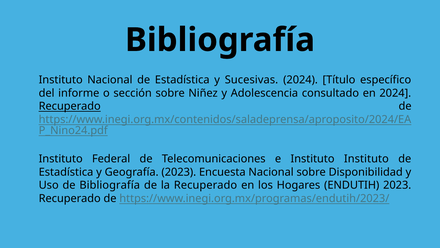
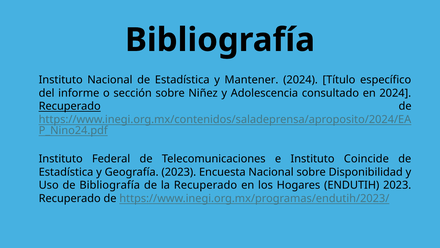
Sucesivas: Sucesivas -> Mantener
Instituto Instituto: Instituto -> Coincide
